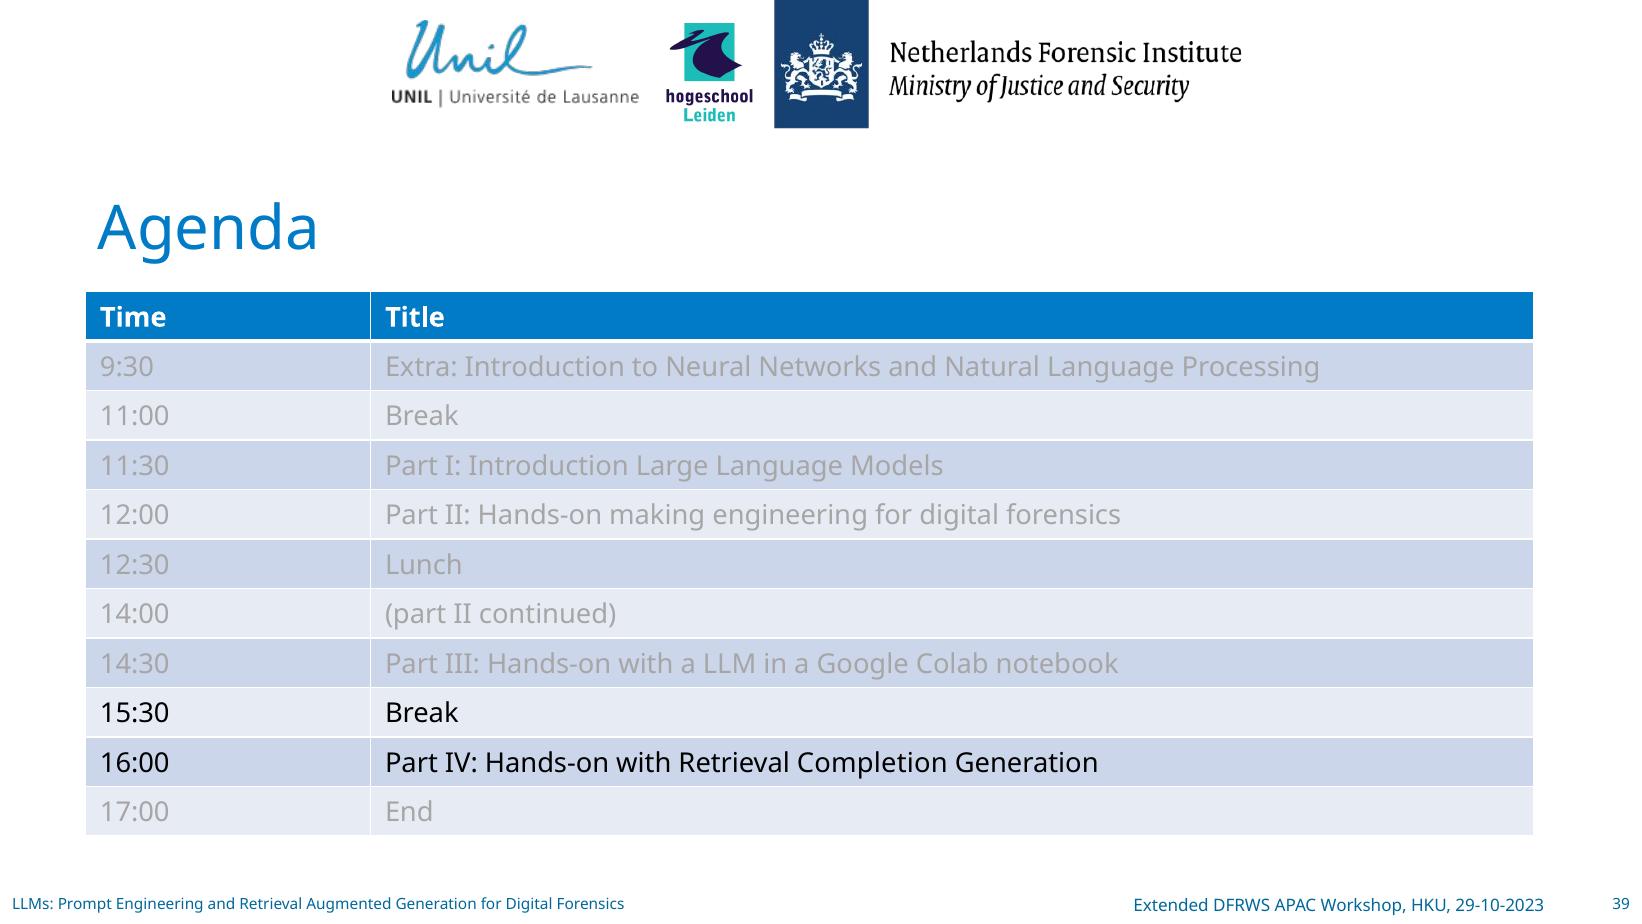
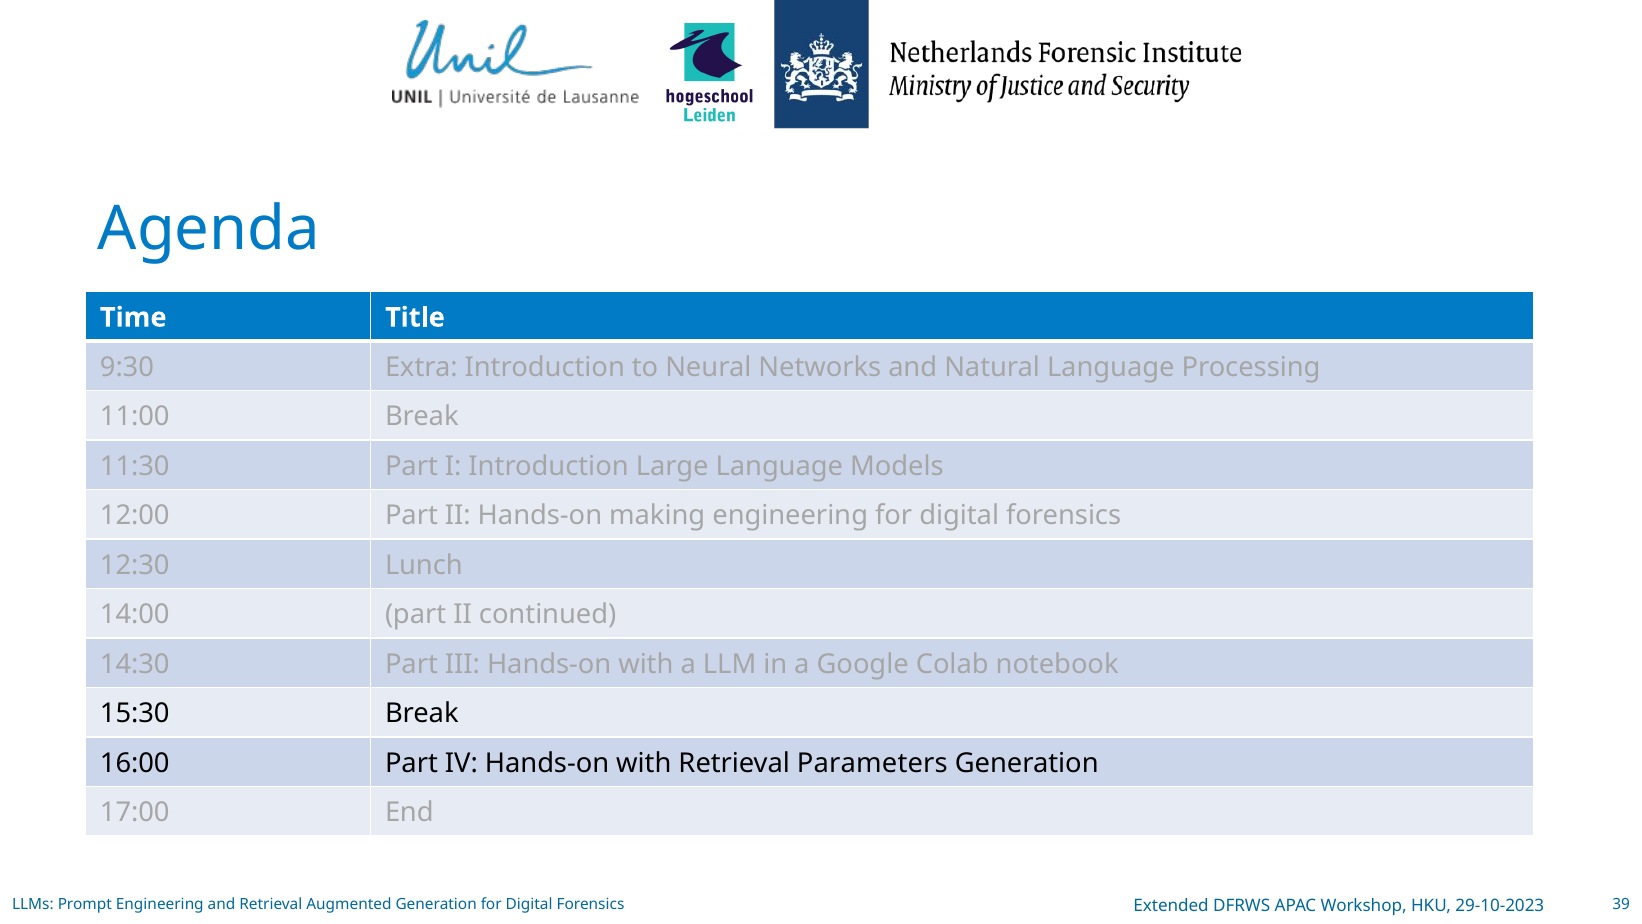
Completion: Completion -> Parameters
